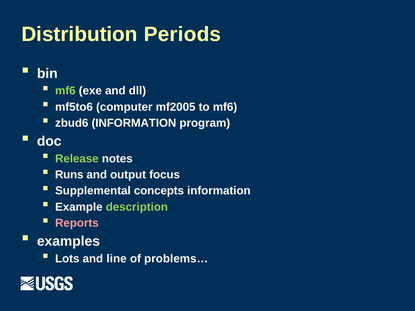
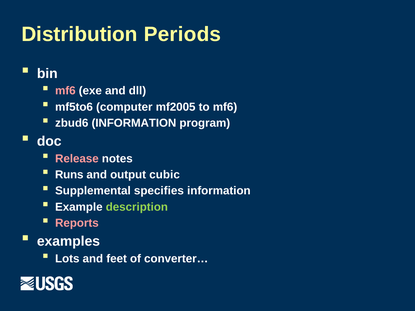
mf6 at (65, 91) colour: light green -> pink
Release colour: light green -> pink
focus: focus -> cubic
concepts: concepts -> specifies
line: line -> feet
problems…: problems… -> converter…
